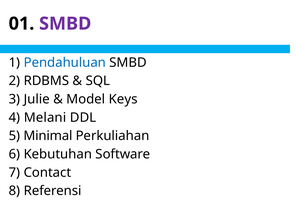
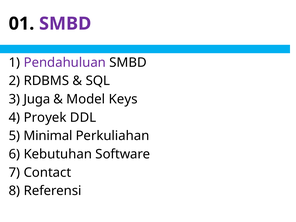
Pendahuluan colour: blue -> purple
Julie: Julie -> Juga
Melani: Melani -> Proyek
